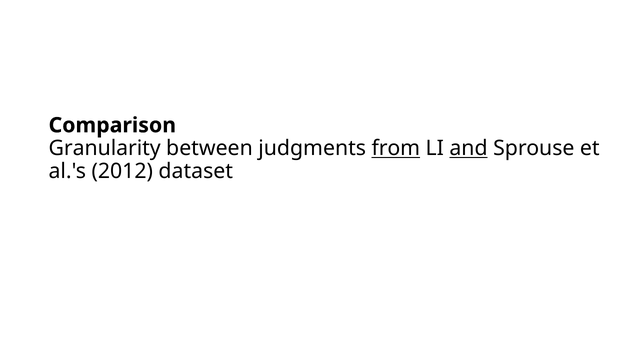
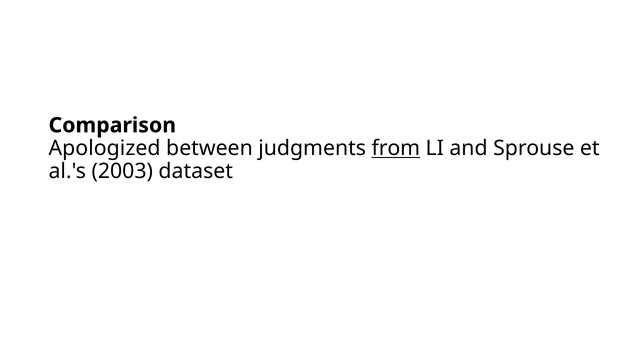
Granularity: Granularity -> Apologized
and underline: present -> none
2012: 2012 -> 2003
